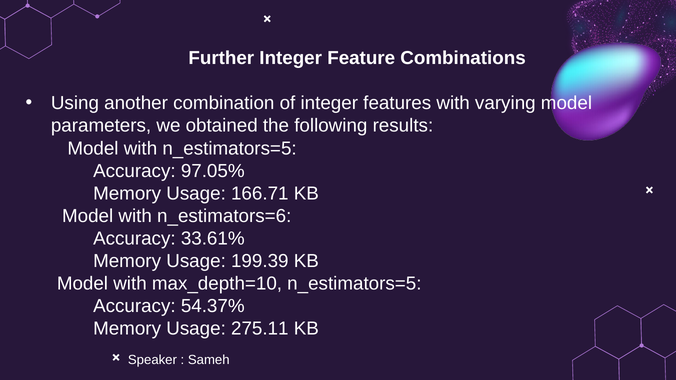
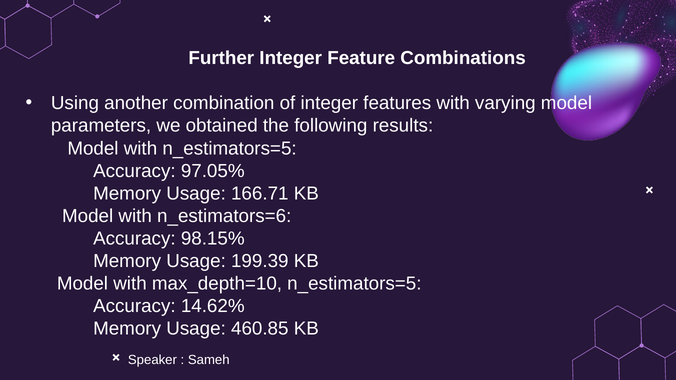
33.61%: 33.61% -> 98.15%
54.37%: 54.37% -> 14.62%
275.11: 275.11 -> 460.85
